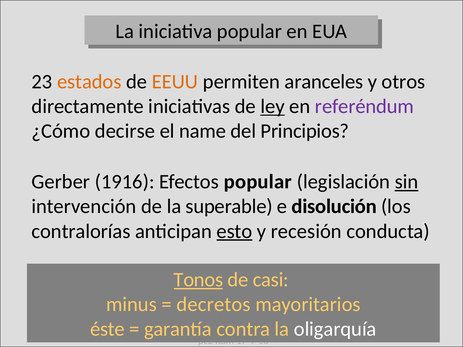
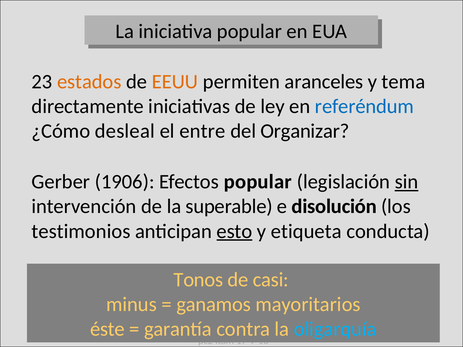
otros: otros -> tema
ley underline: present -> none
referéndum colour: purple -> blue
decirse: decirse -> desleal
name: name -> entre
Principios: Principios -> Organizar
1916: 1916 -> 1906
contralorías: contralorías -> testimonios
recesión: recesión -> etiqueta
Tonos underline: present -> none
decretos: decretos -> ganamos
oligarquía colour: white -> light blue
